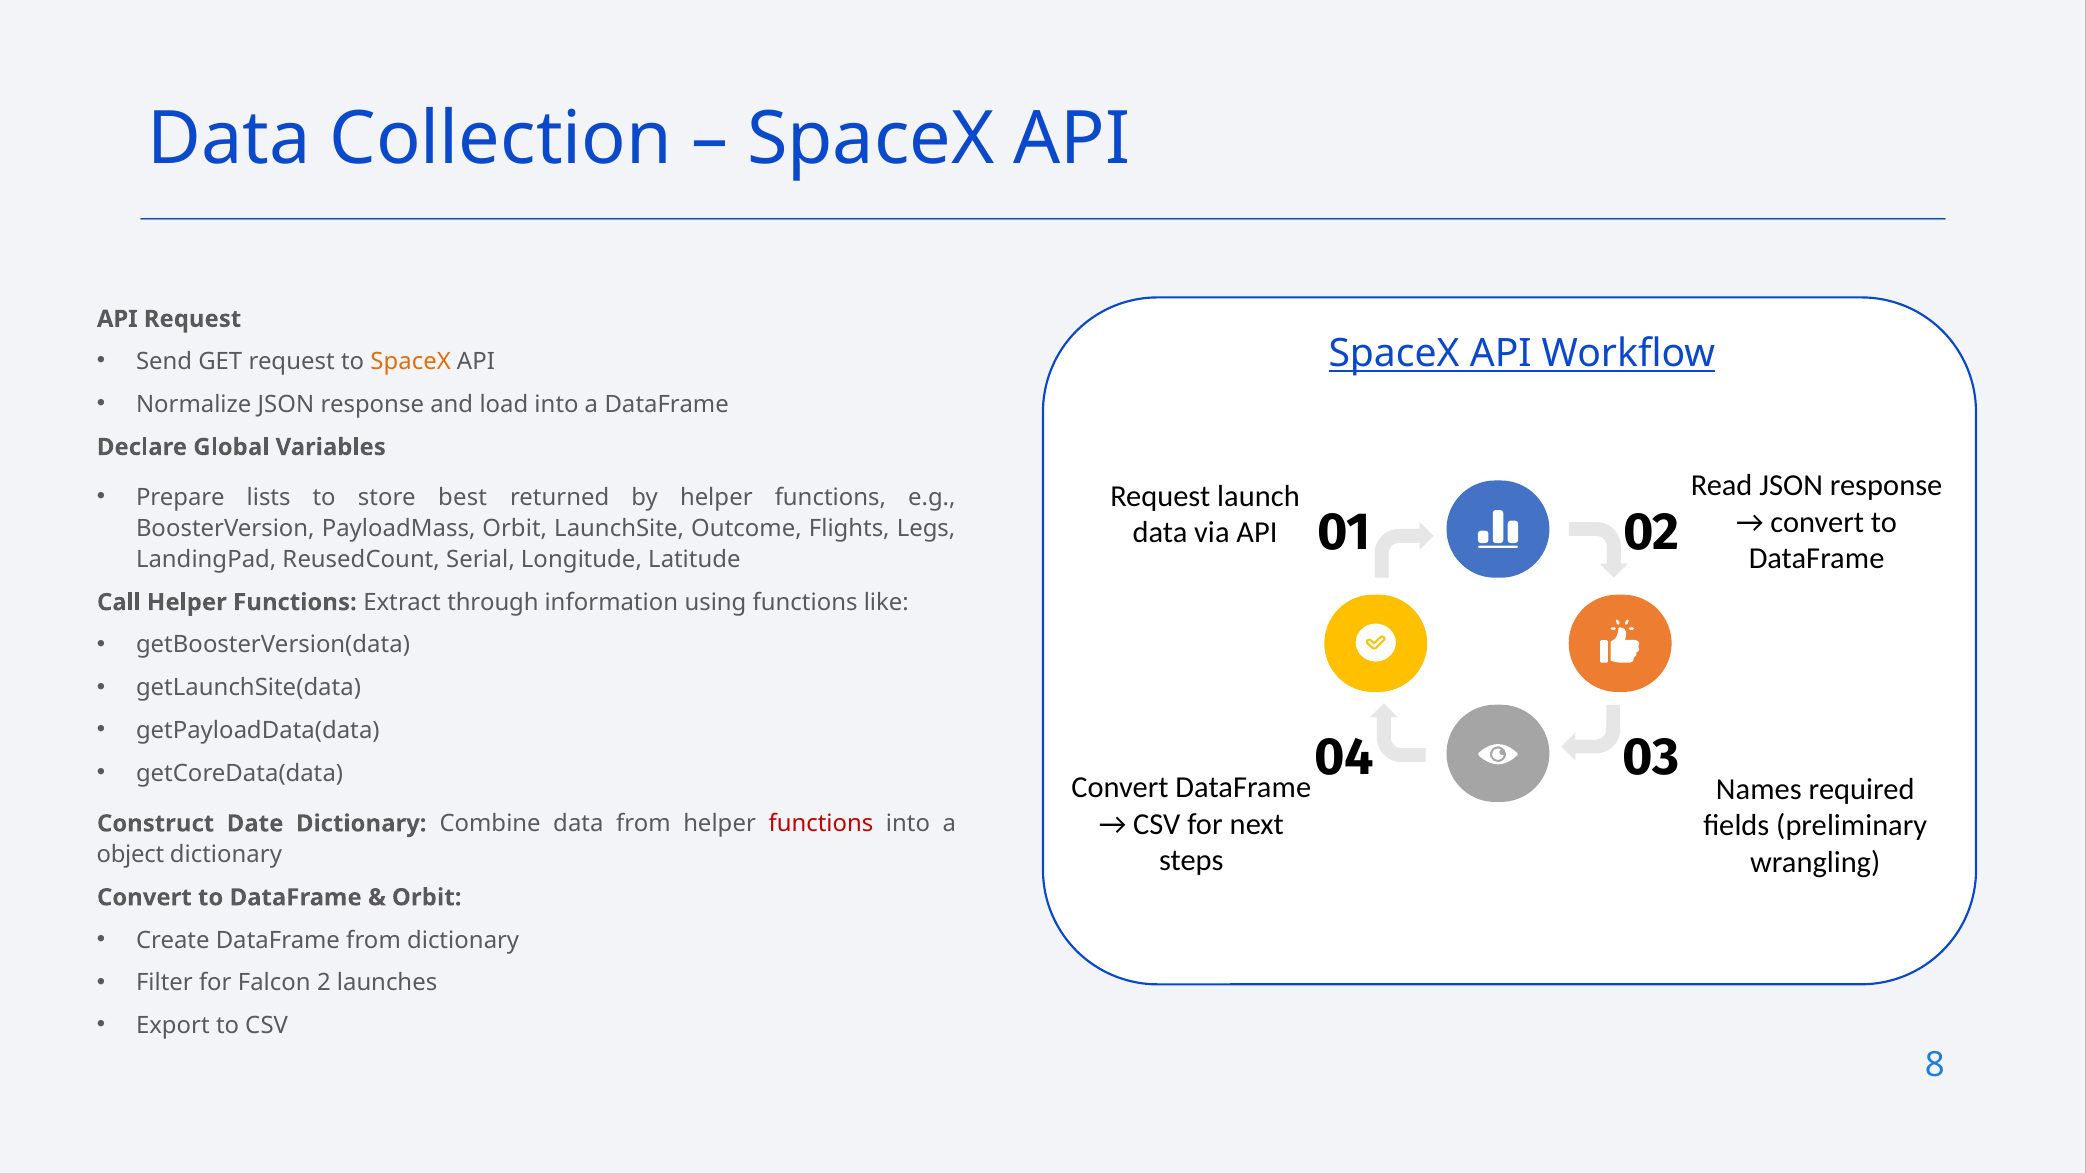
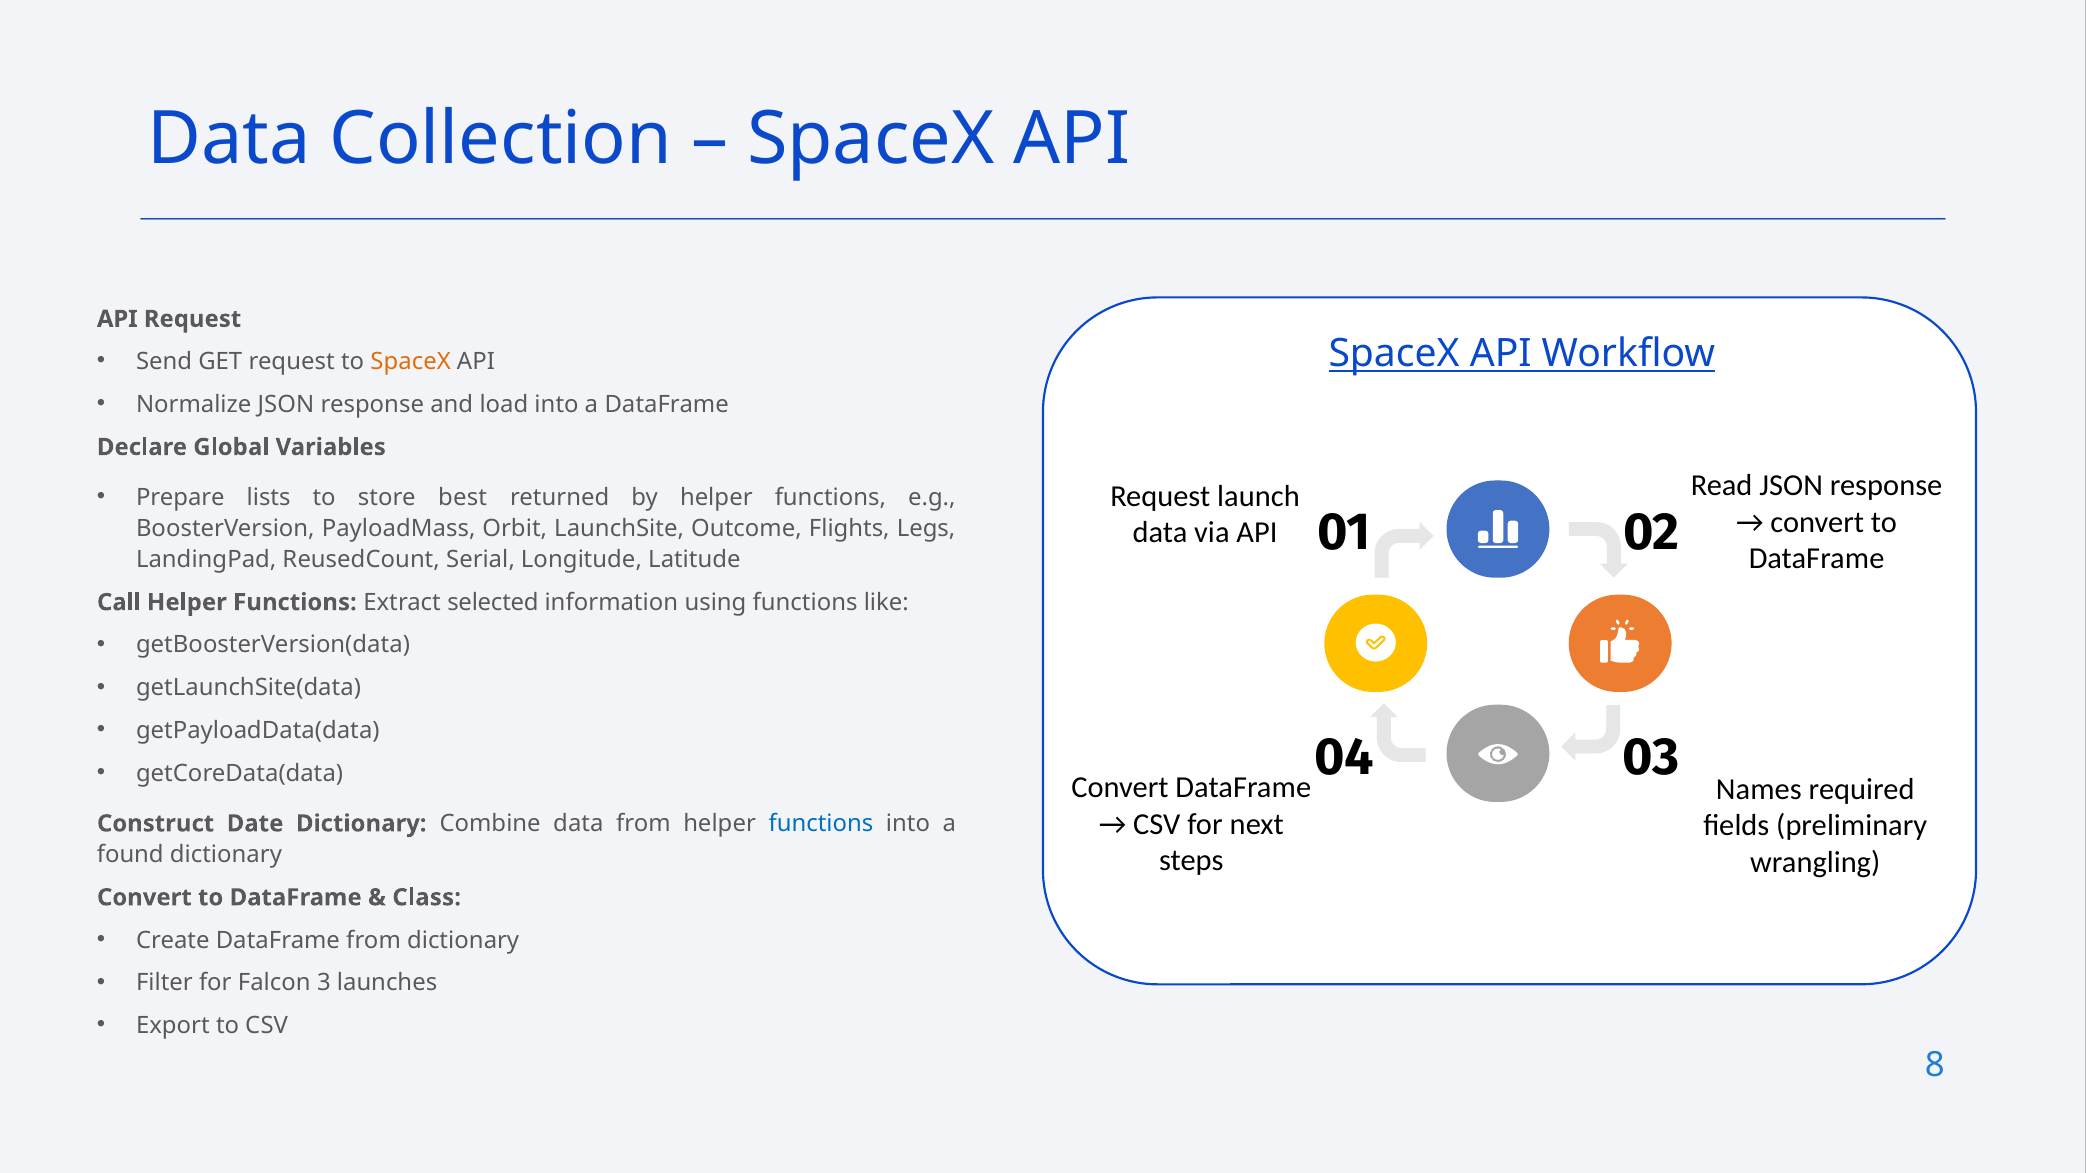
through: through -> selected
functions at (821, 824) colour: red -> blue
object: object -> found
Orbit at (427, 898): Orbit -> Class
2: 2 -> 3
